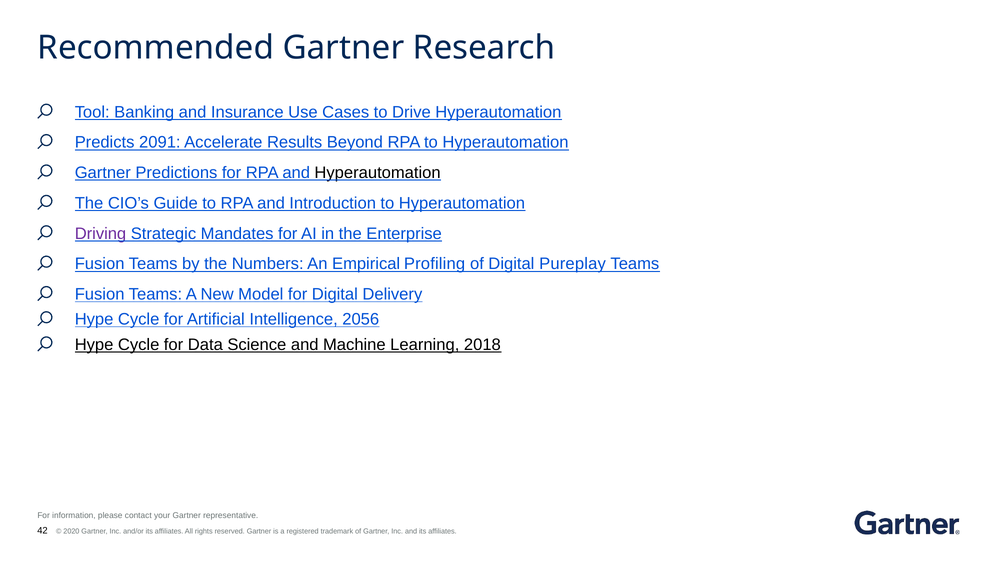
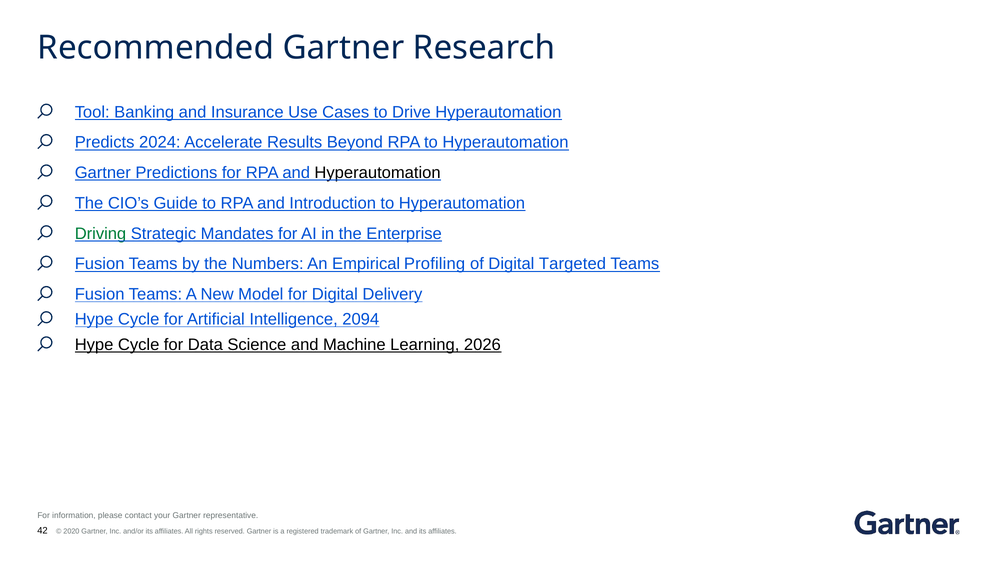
2091: 2091 -> 2024
Driving colour: purple -> green
Pureplay: Pureplay -> Targeted
2056: 2056 -> 2094
2018: 2018 -> 2026
